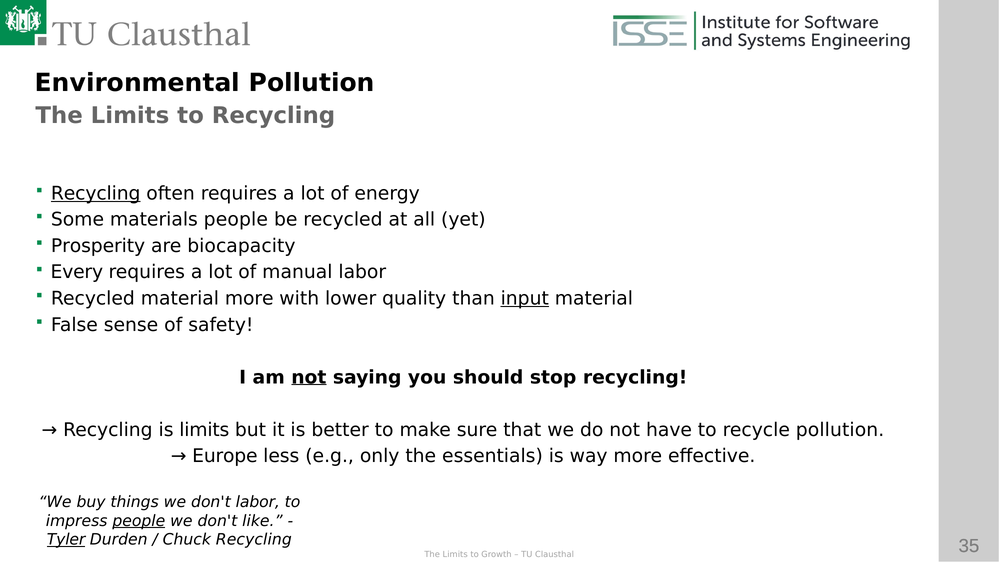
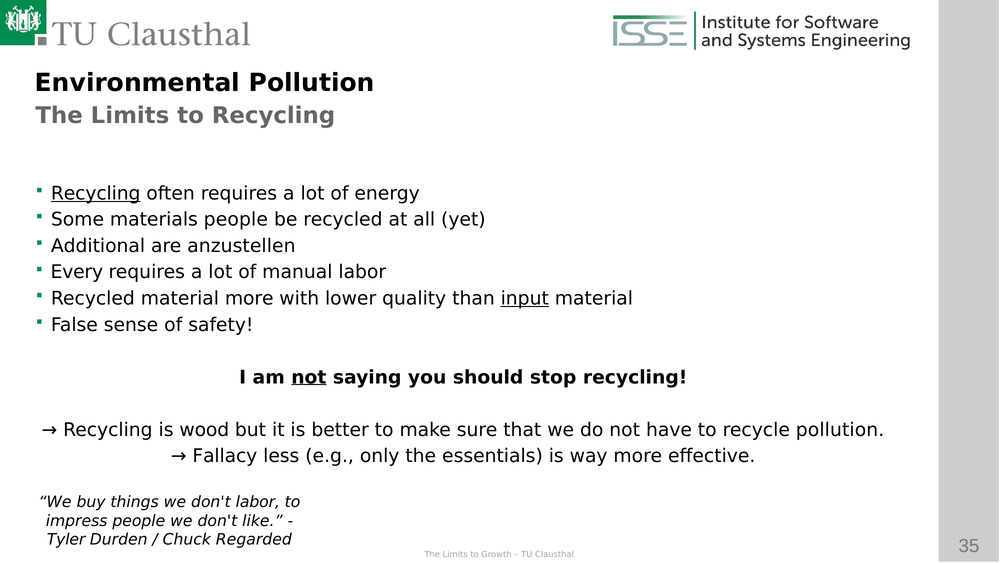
Prosperity: Prosperity -> Additional
biocapacity: biocapacity -> anzustellen
is limits: limits -> wood
Europe: Europe -> Fallacy
people at (139, 520) underline: present -> none
Tyler underline: present -> none
Chuck Recycling: Recycling -> Regarded
